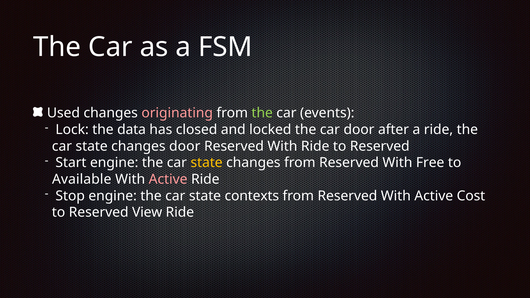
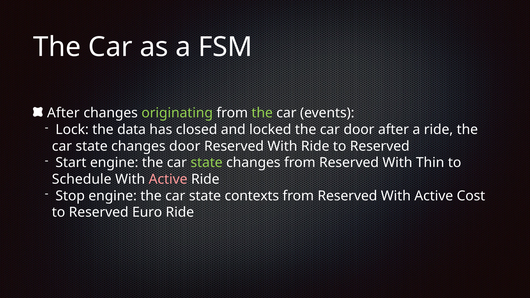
Used at (63, 113): Used -> After
originating colour: pink -> light green
state at (207, 163) colour: yellow -> light green
Free: Free -> Thin
Available: Available -> Schedule
View: View -> Euro
